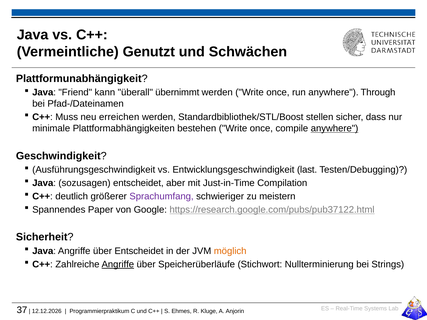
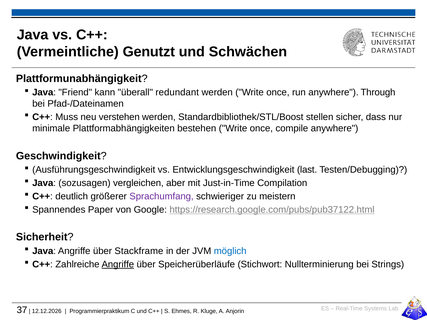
übernimmt: übernimmt -> redundant
erreichen: erreichen -> verstehen
anywhere at (335, 128) underline: present -> none
sozusagen entscheidet: entscheidet -> vergleichen
über Entscheidet: Entscheidet -> Stackframe
möglich colour: orange -> blue
